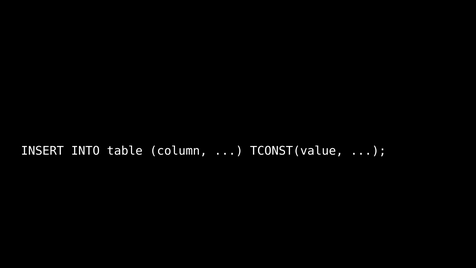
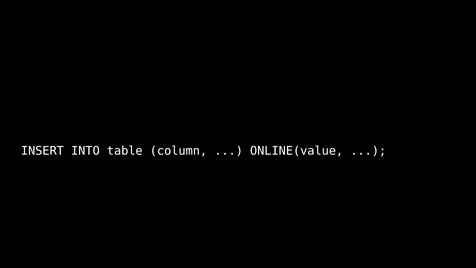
TCONST(value: TCONST(value -> ONLINE(value
